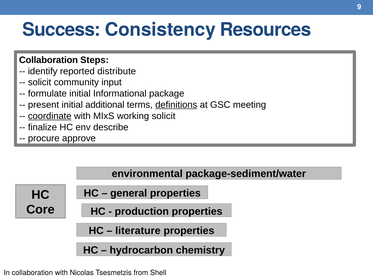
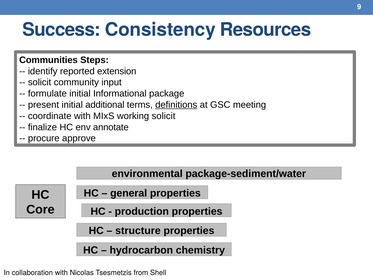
Collaboration at (48, 60): Collaboration -> Communities
distribute: distribute -> extension
coordinate underline: present -> none
describe: describe -> annotate
literature: literature -> structure
